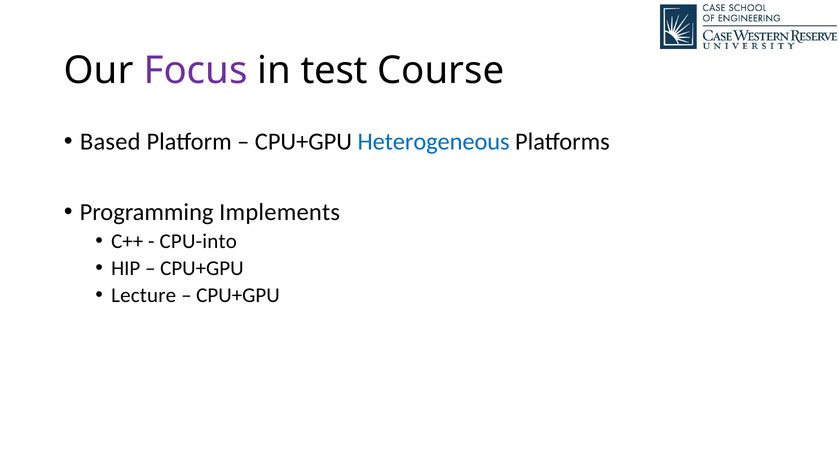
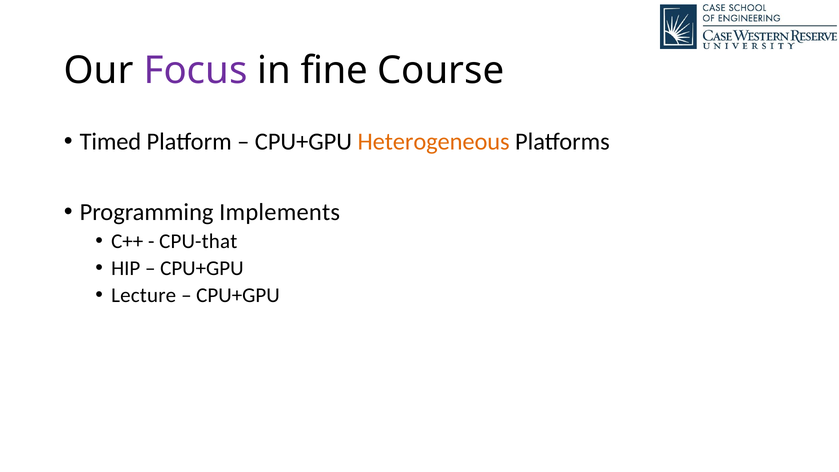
test: test -> fine
Based: Based -> Timed
Heterogeneous colour: blue -> orange
CPU-into: CPU-into -> CPU-that
